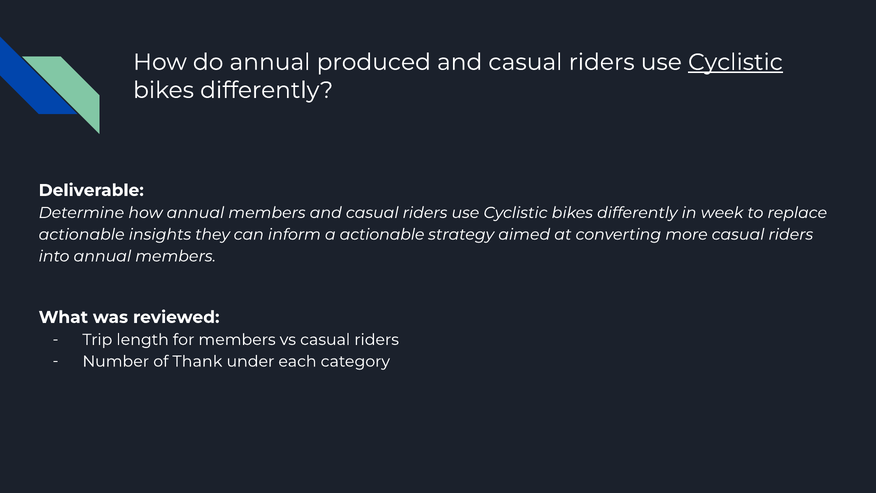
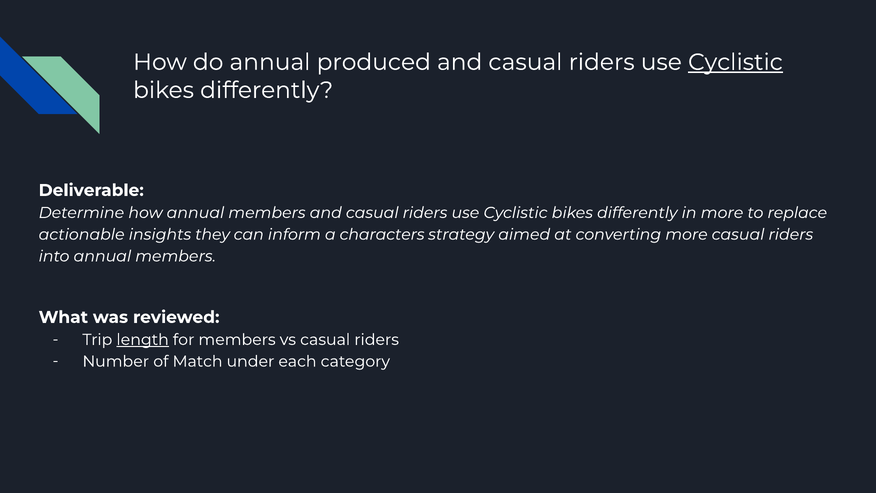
in week: week -> more
a actionable: actionable -> characters
length underline: none -> present
Thank: Thank -> Match
